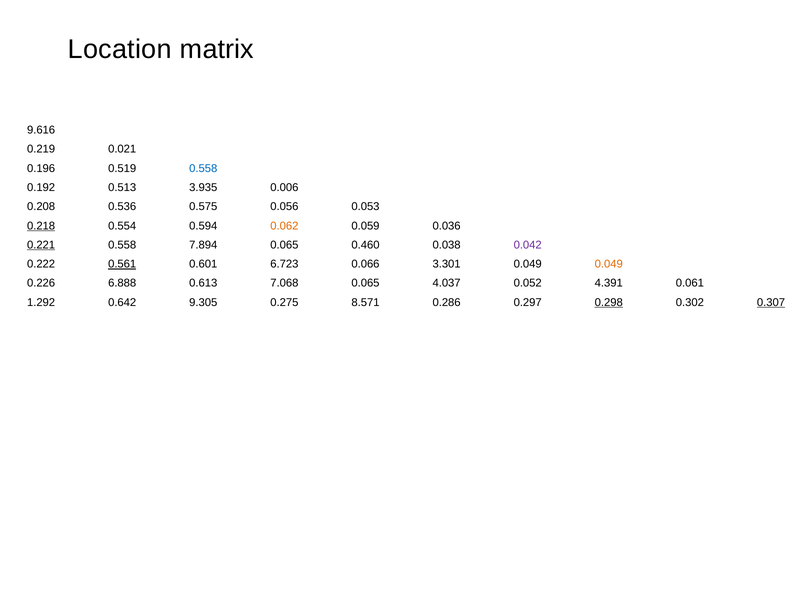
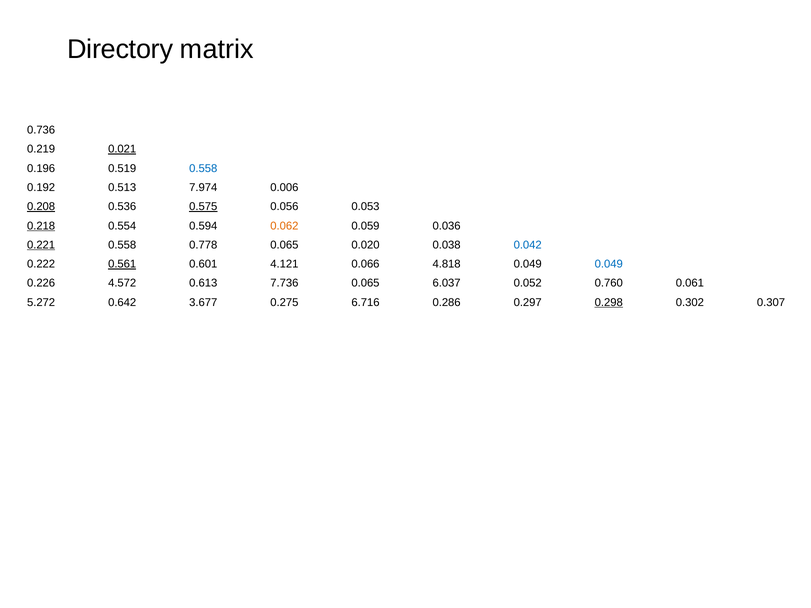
Location: Location -> Directory
9.616: 9.616 -> 0.736
0.021 underline: none -> present
3.935: 3.935 -> 7.974
0.208 underline: none -> present
0.575 underline: none -> present
7.894: 7.894 -> 0.778
0.460: 0.460 -> 0.020
0.042 colour: purple -> blue
6.723: 6.723 -> 4.121
3.301: 3.301 -> 4.818
0.049 at (609, 264) colour: orange -> blue
6.888: 6.888 -> 4.572
7.068: 7.068 -> 7.736
4.037: 4.037 -> 6.037
4.391: 4.391 -> 0.760
1.292: 1.292 -> 5.272
9.305: 9.305 -> 3.677
8.571: 8.571 -> 6.716
0.307 underline: present -> none
